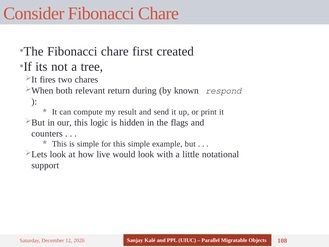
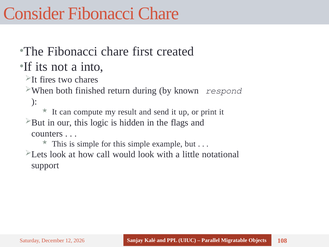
tree: tree -> into
relevant: relevant -> finished
live: live -> call
